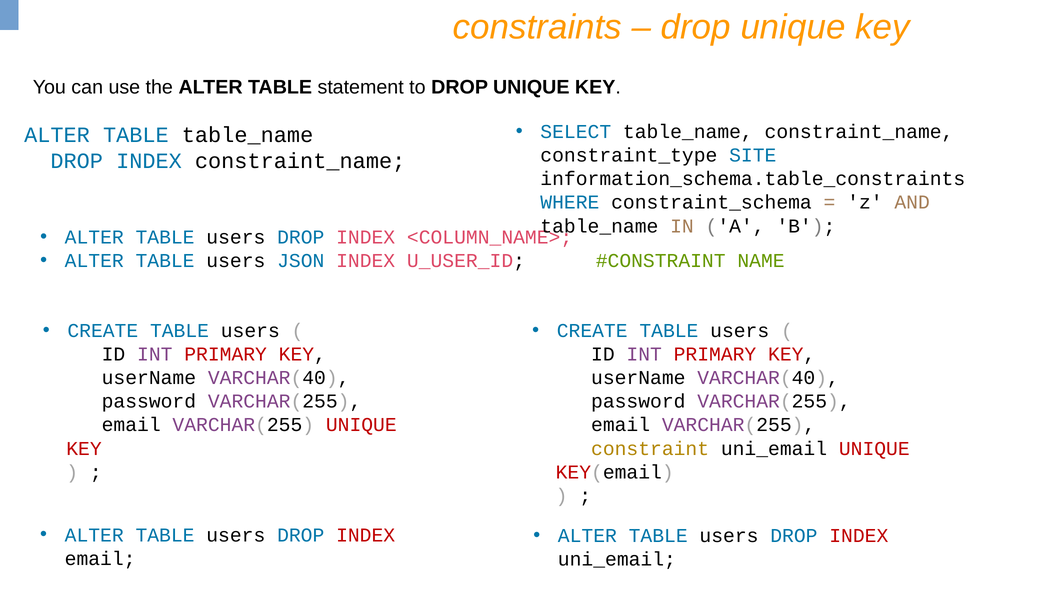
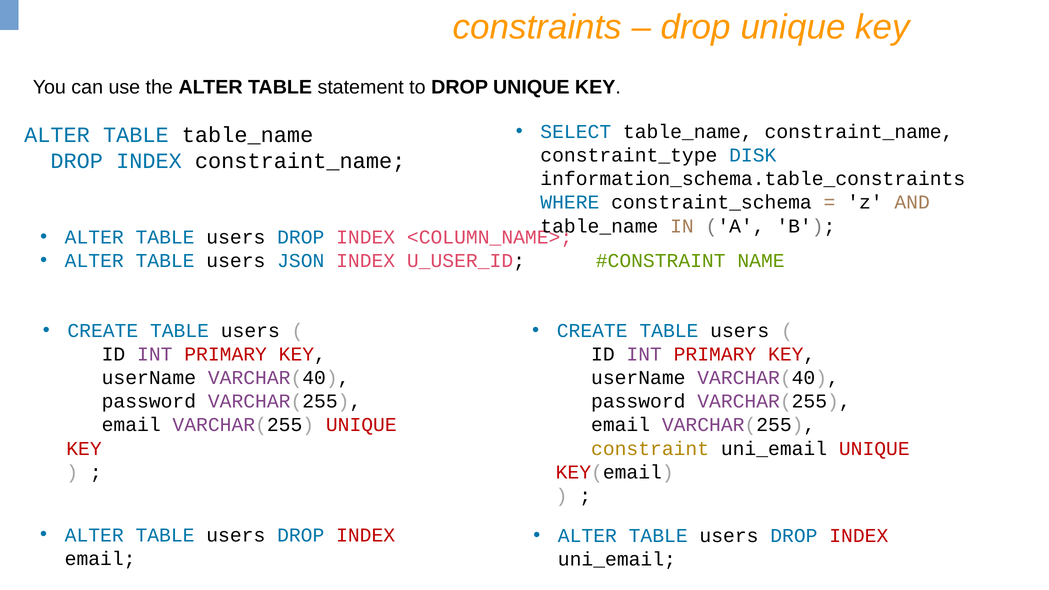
SITE: SITE -> DISK
